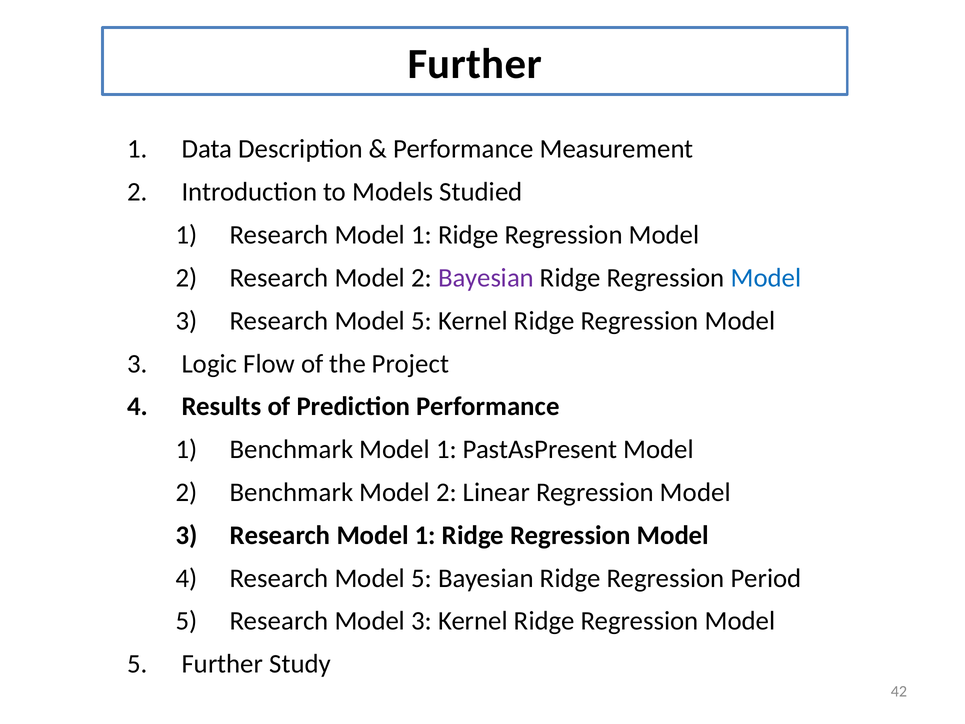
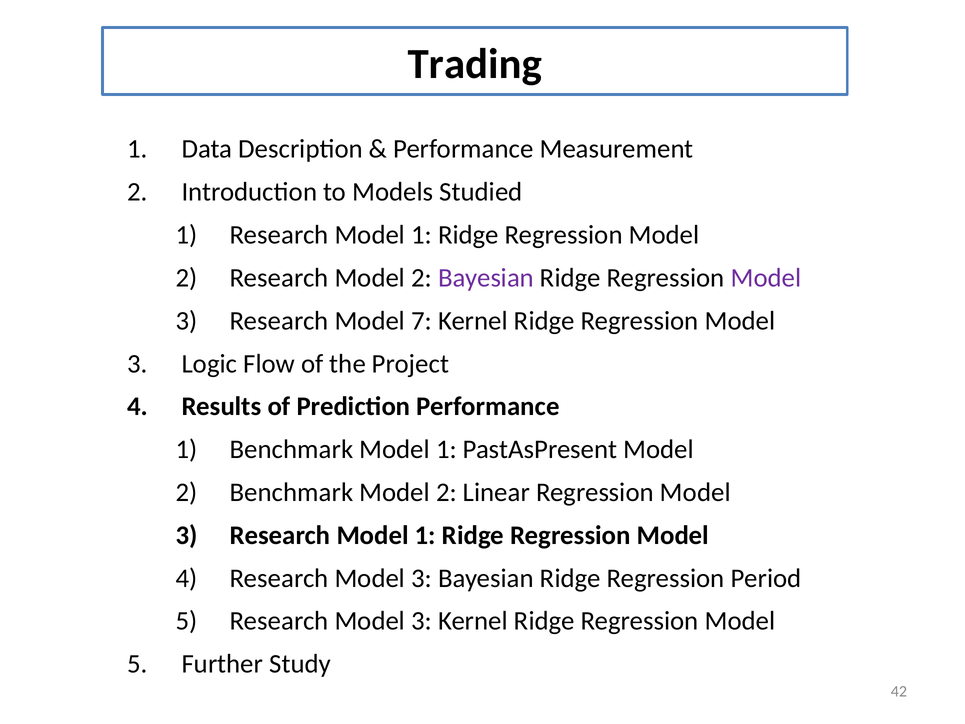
Further at (475, 64): Further -> Trading
Model at (766, 278) colour: blue -> purple
3 Research Model 5: 5 -> 7
5 at (422, 578): 5 -> 3
